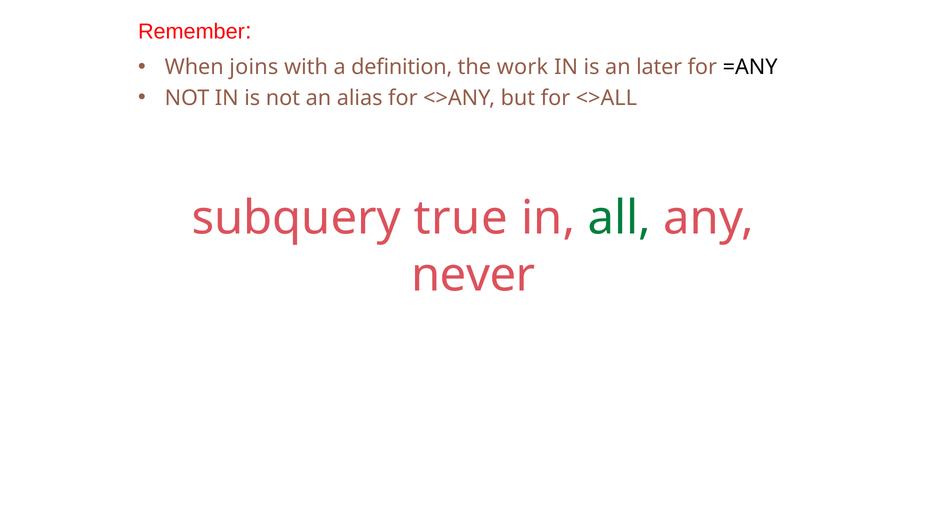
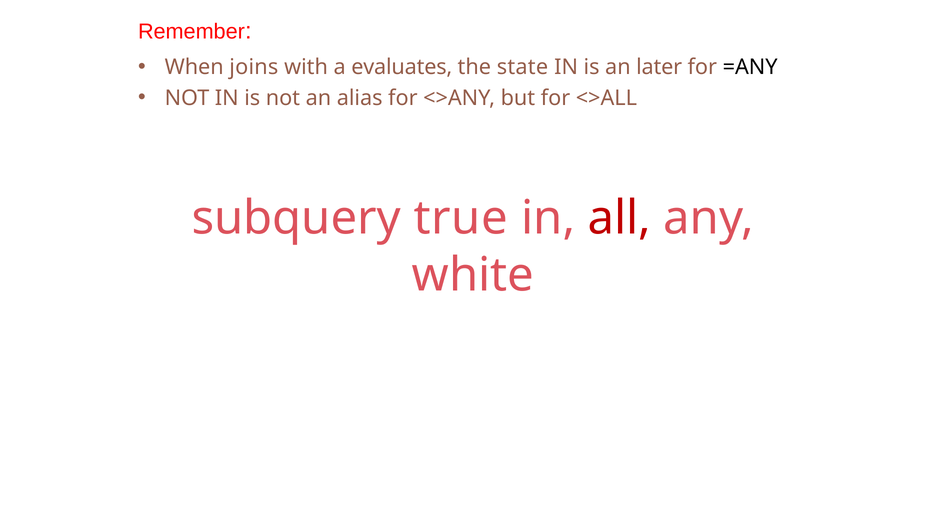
definition: definition -> evaluates
work: work -> state
all colour: green -> red
never: never -> white
